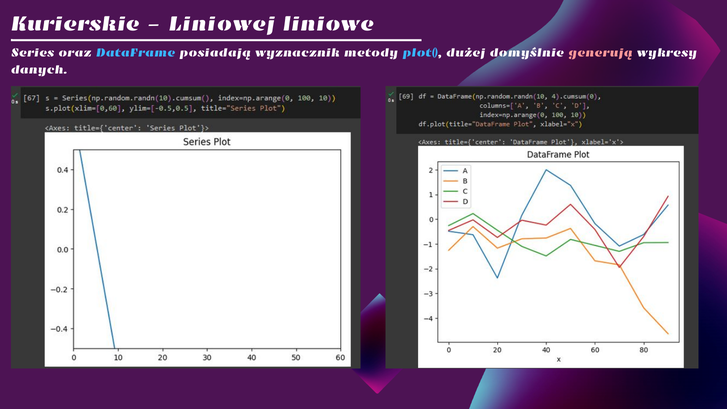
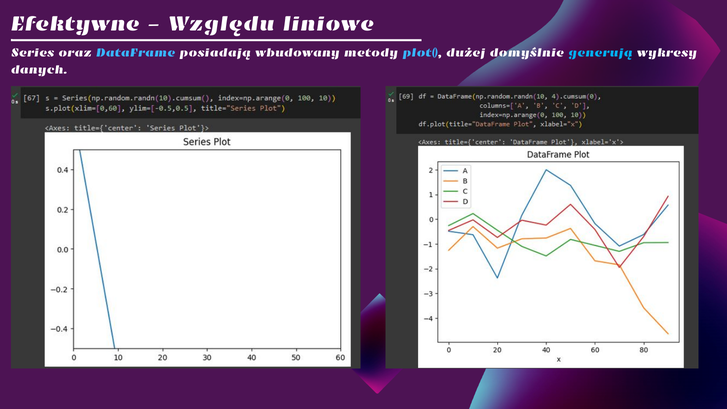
Kurierskie: Kurierskie -> Efektywne
Liniowej: Liniowej -> Względu
wyznacznik: wyznacznik -> wbudowany
generują colour: pink -> light blue
